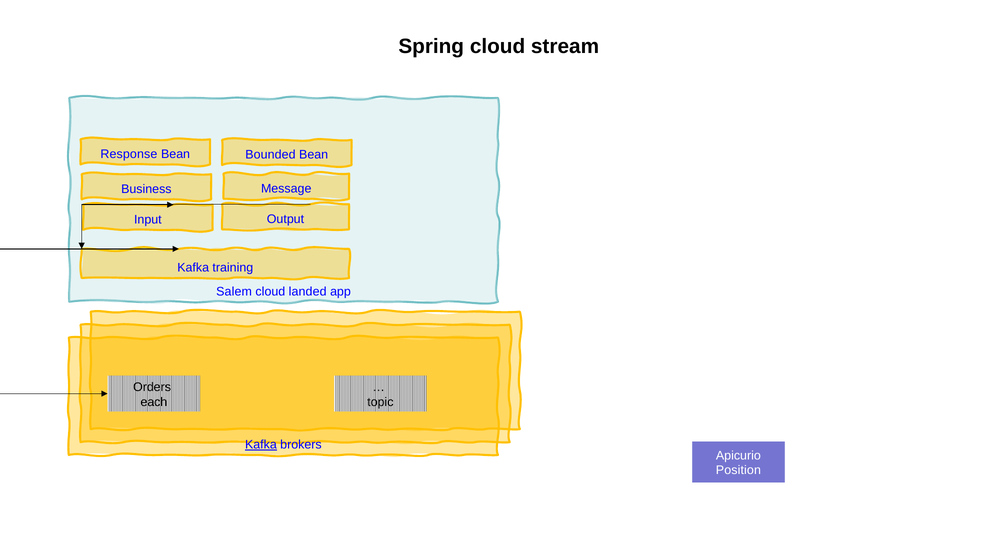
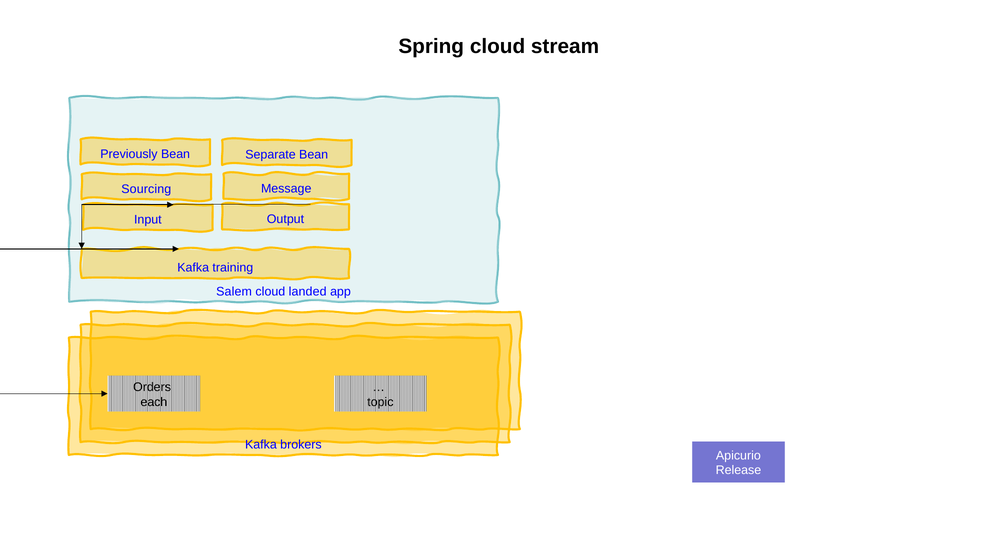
Response: Response -> Previously
Bounded: Bounded -> Separate
Business: Business -> Sourcing
Kafka at (261, 445) underline: present -> none
Position: Position -> Release
